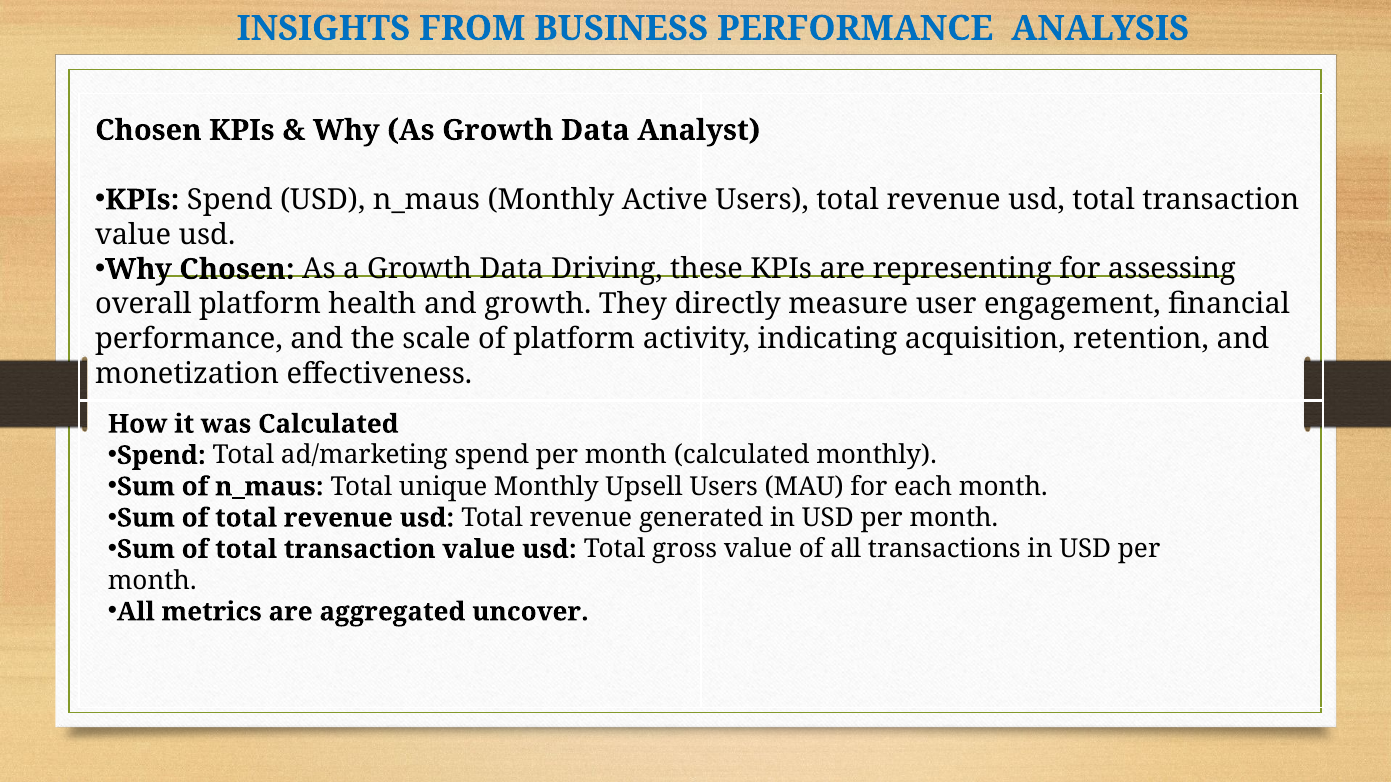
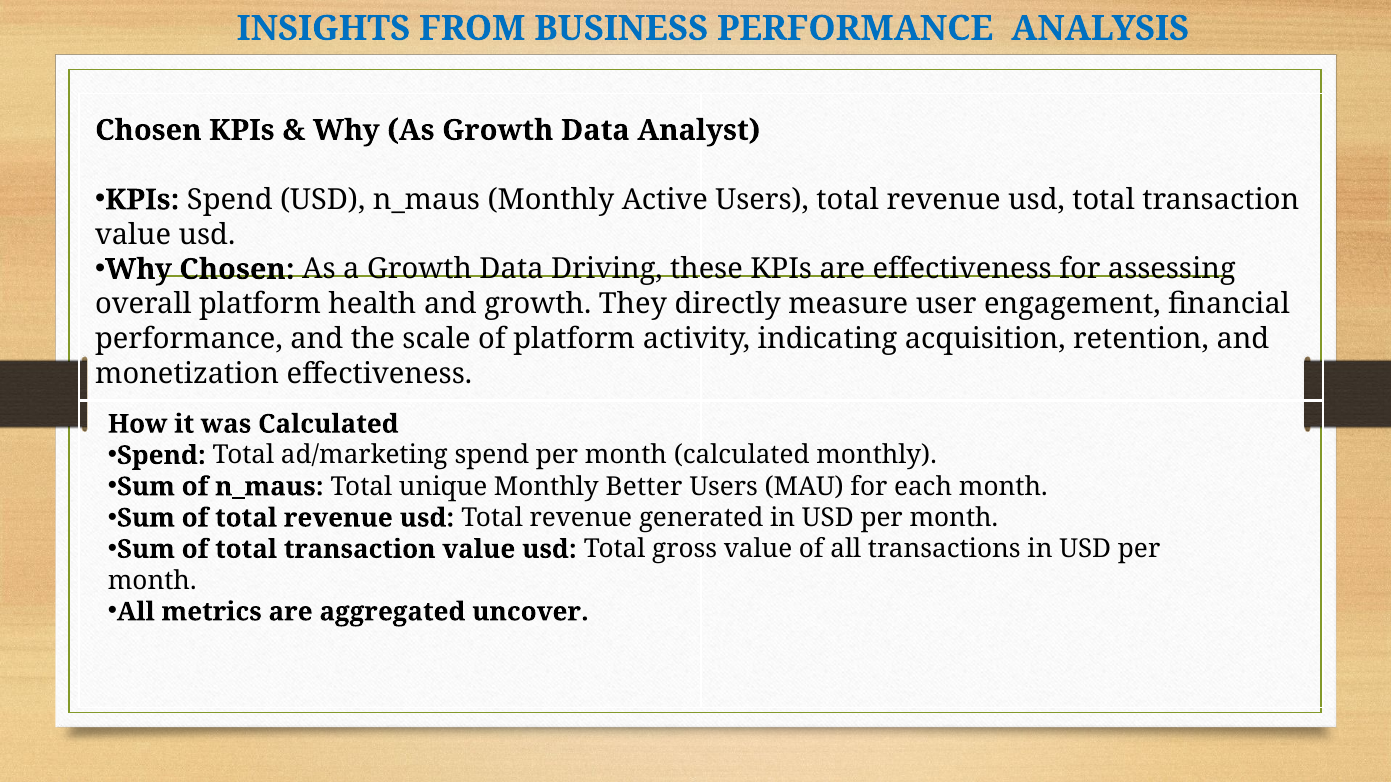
are representing: representing -> effectiveness
Upsell: Upsell -> Better
